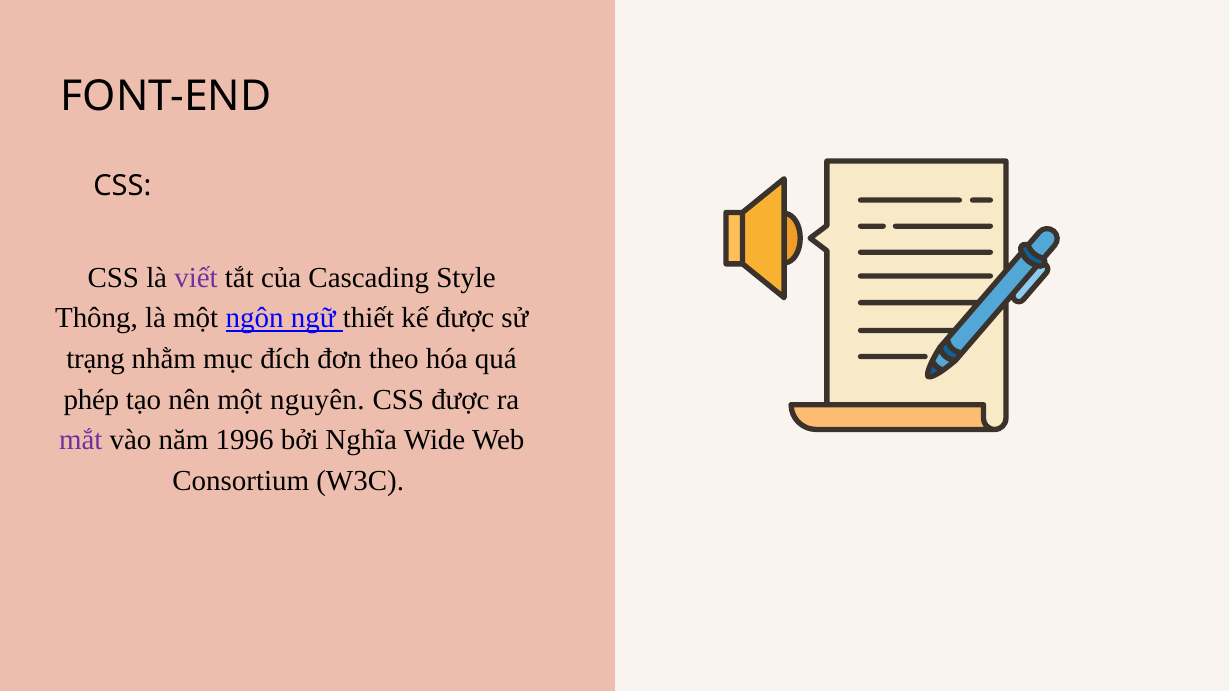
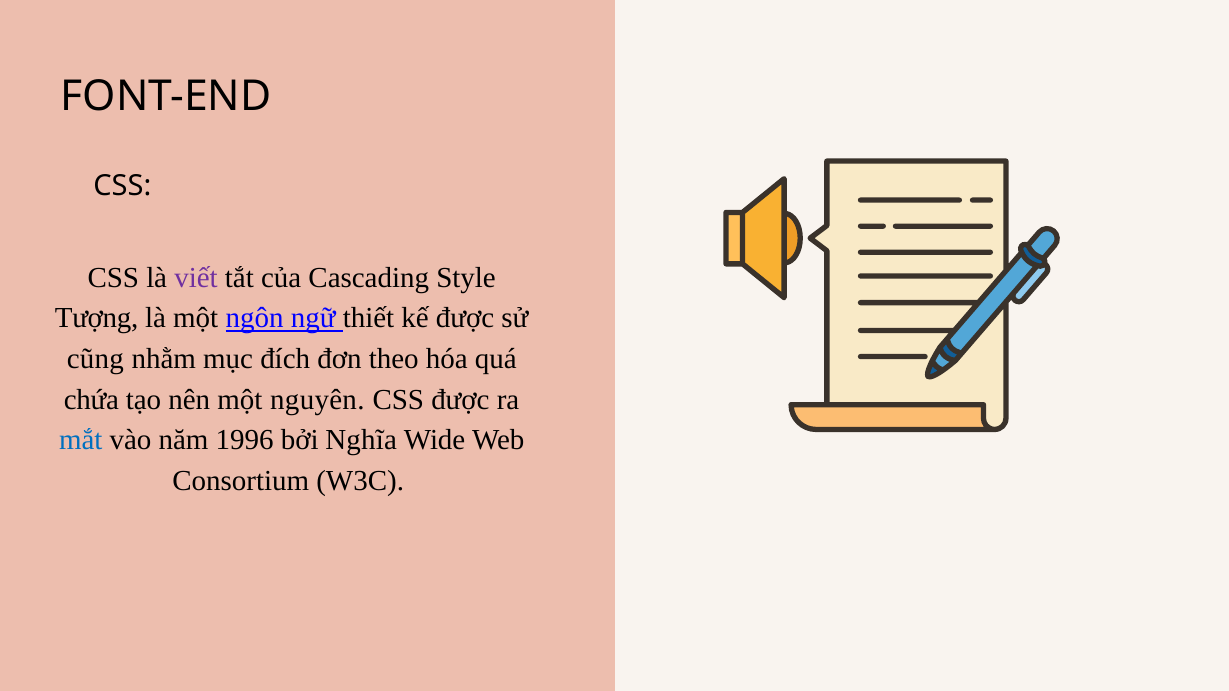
Thông: Thông -> Tượng
trạng: trạng -> cũng
phép: phép -> chứa
mắt colour: purple -> blue
